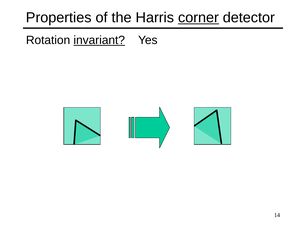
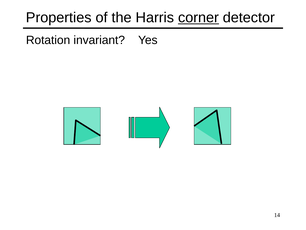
invariant underline: present -> none
